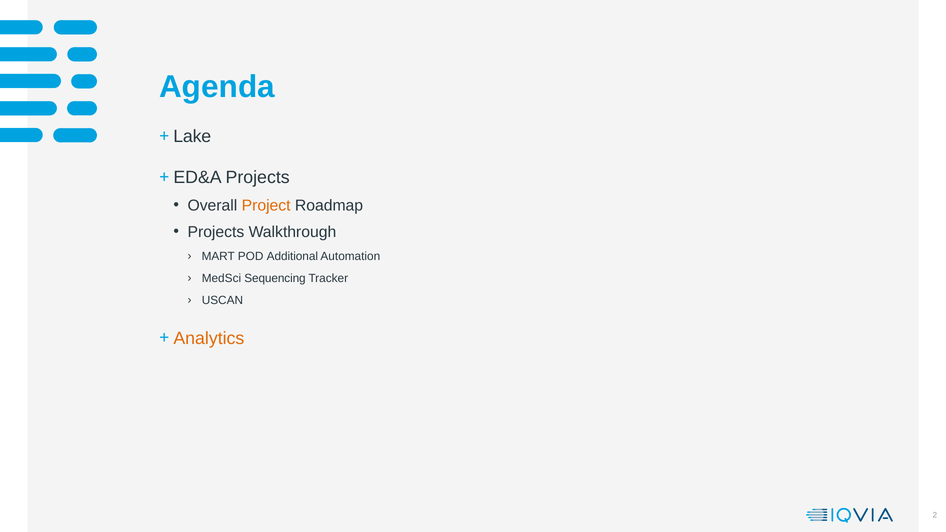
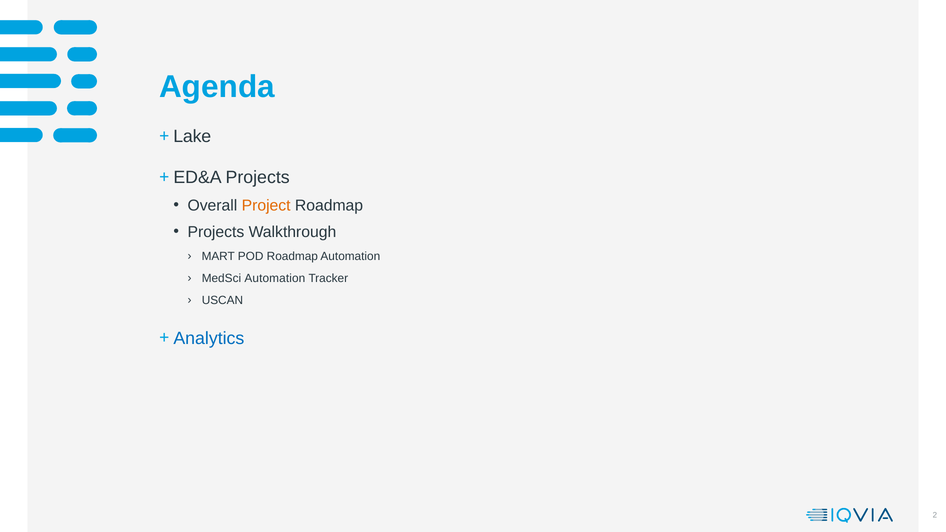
POD Additional: Additional -> Roadmap
MedSci Sequencing: Sequencing -> Automation
Analytics colour: orange -> blue
